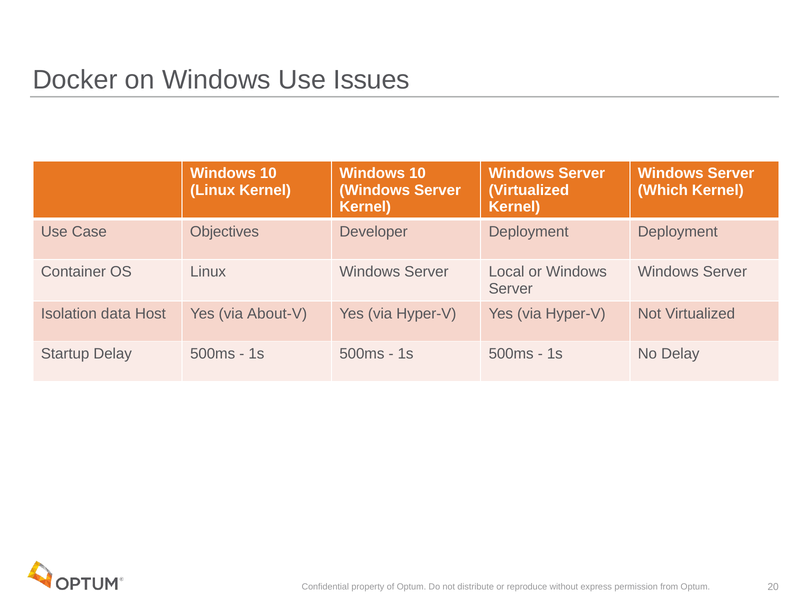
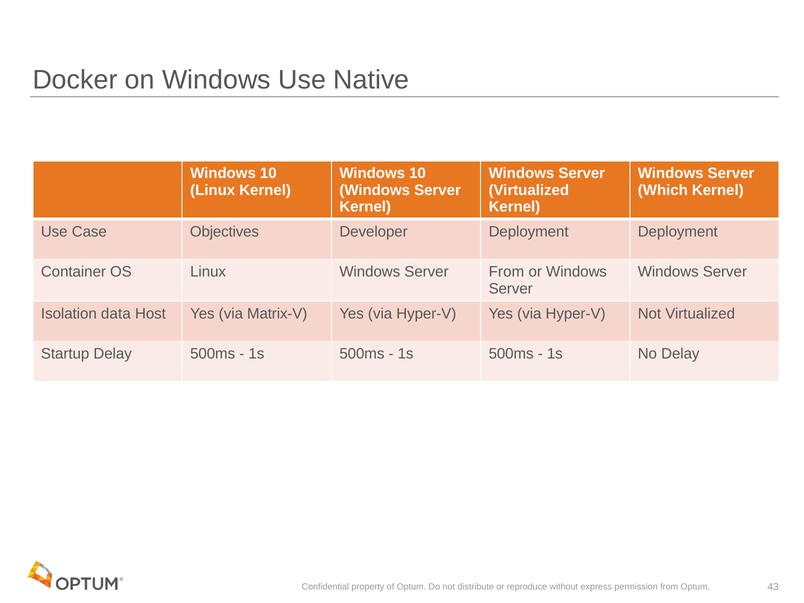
Issues: Issues -> Native
Server Local: Local -> From
About-V: About-V -> Matrix-V
20: 20 -> 43
